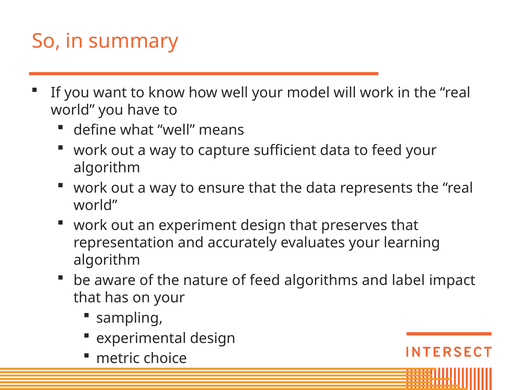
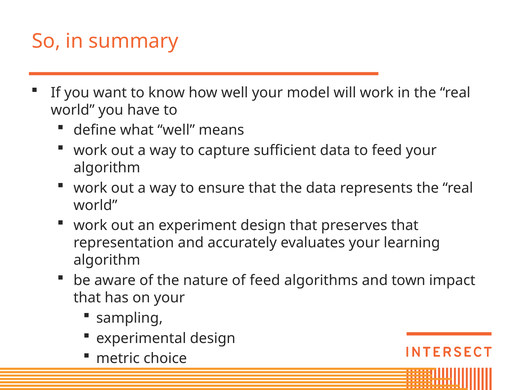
label: label -> town
